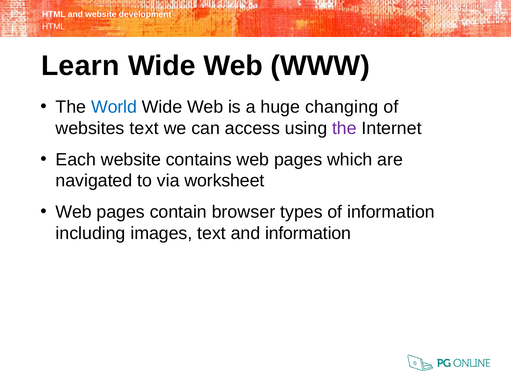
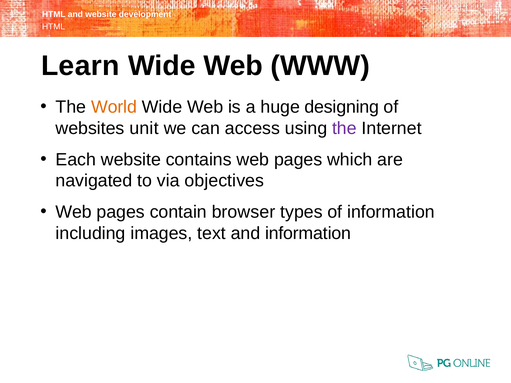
World colour: blue -> orange
changing: changing -> designing
websites text: text -> unit
worksheet: worksheet -> objectives
